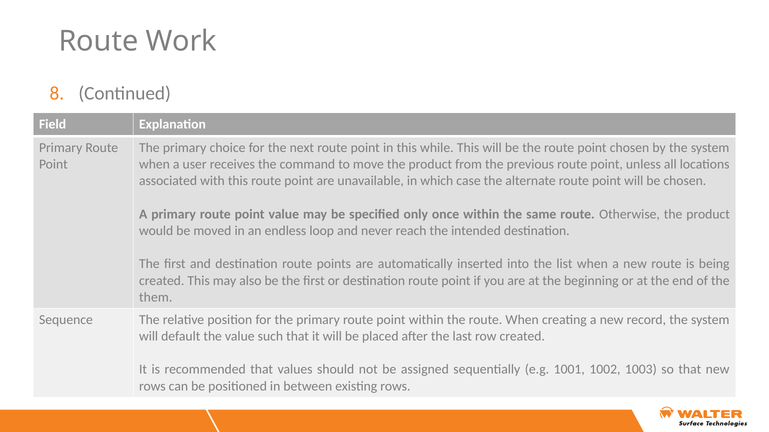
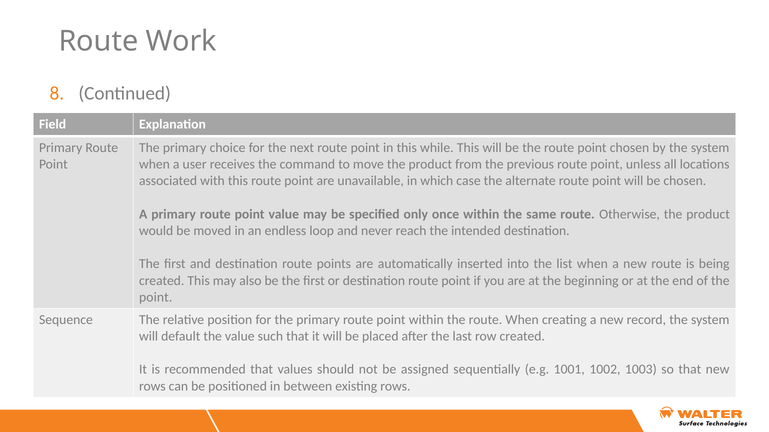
them at (156, 298): them -> point
